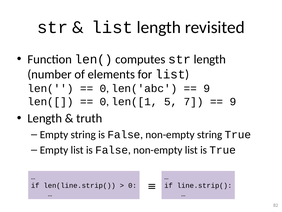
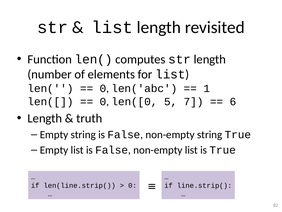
9 at (207, 88): 9 -> 1
len([1: len([1 -> len([0
9 at (233, 101): 9 -> 6
